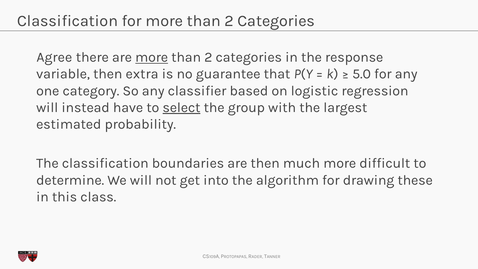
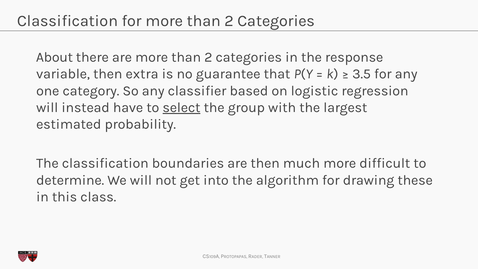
Agree: Agree -> About
more at (152, 57) underline: present -> none
5.0: 5.0 -> 3.5
